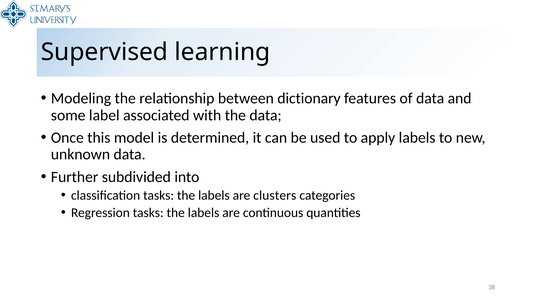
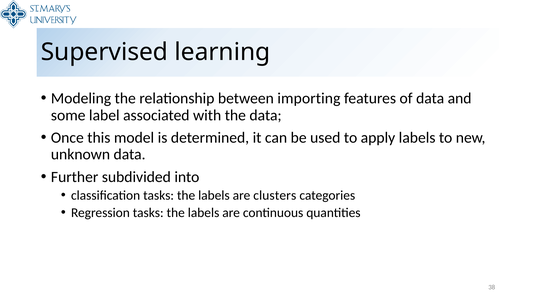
dictionary: dictionary -> importing
